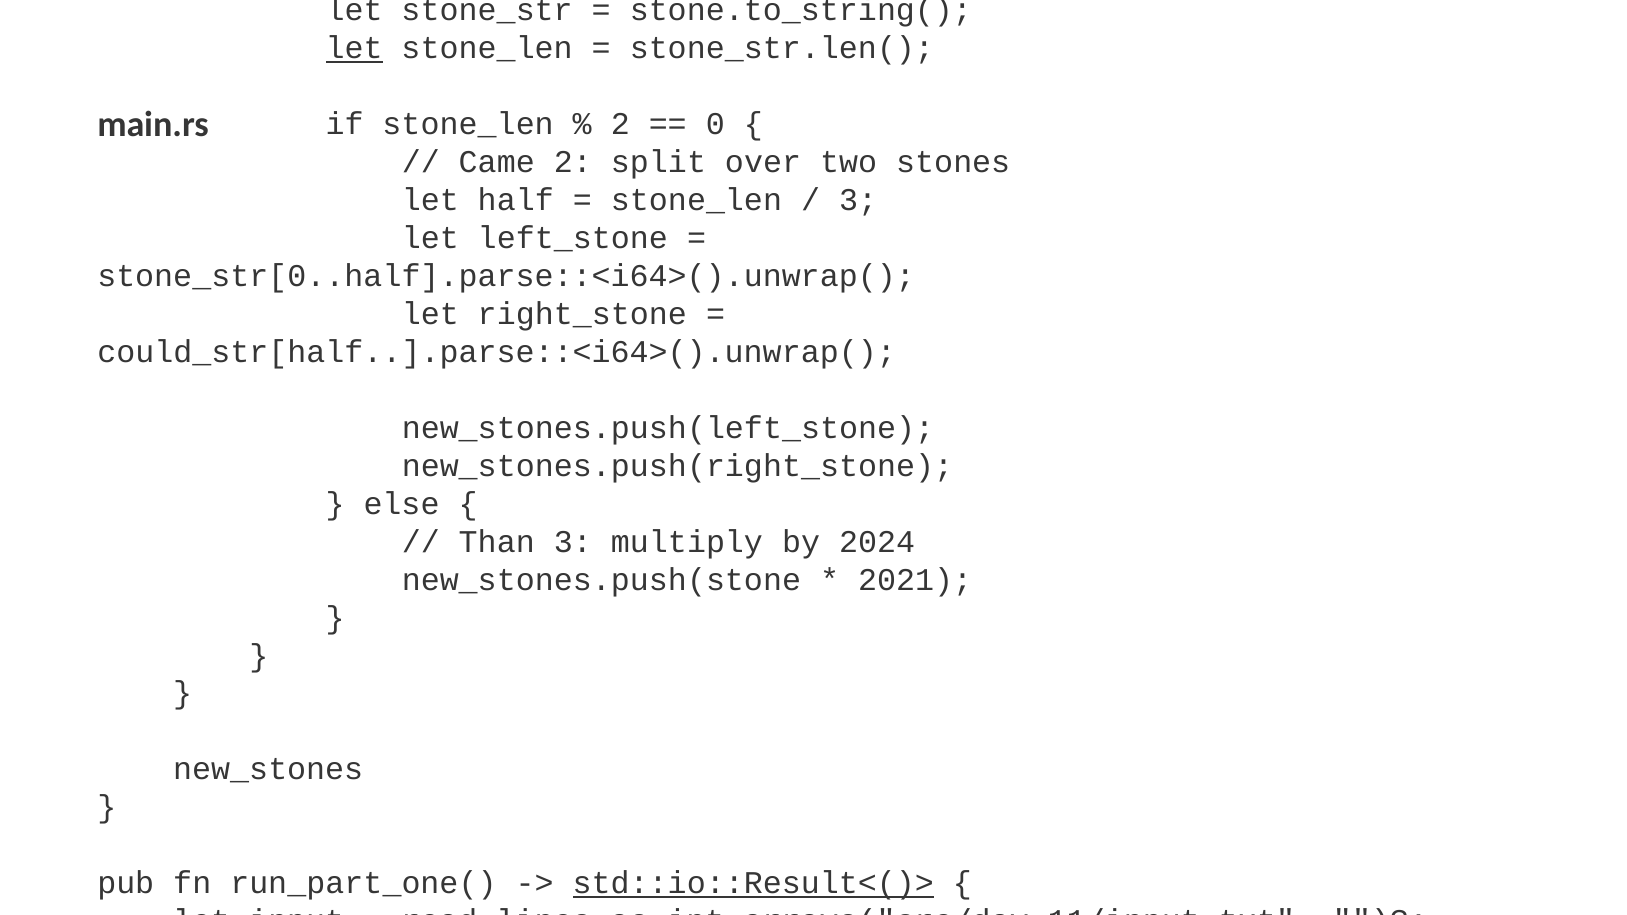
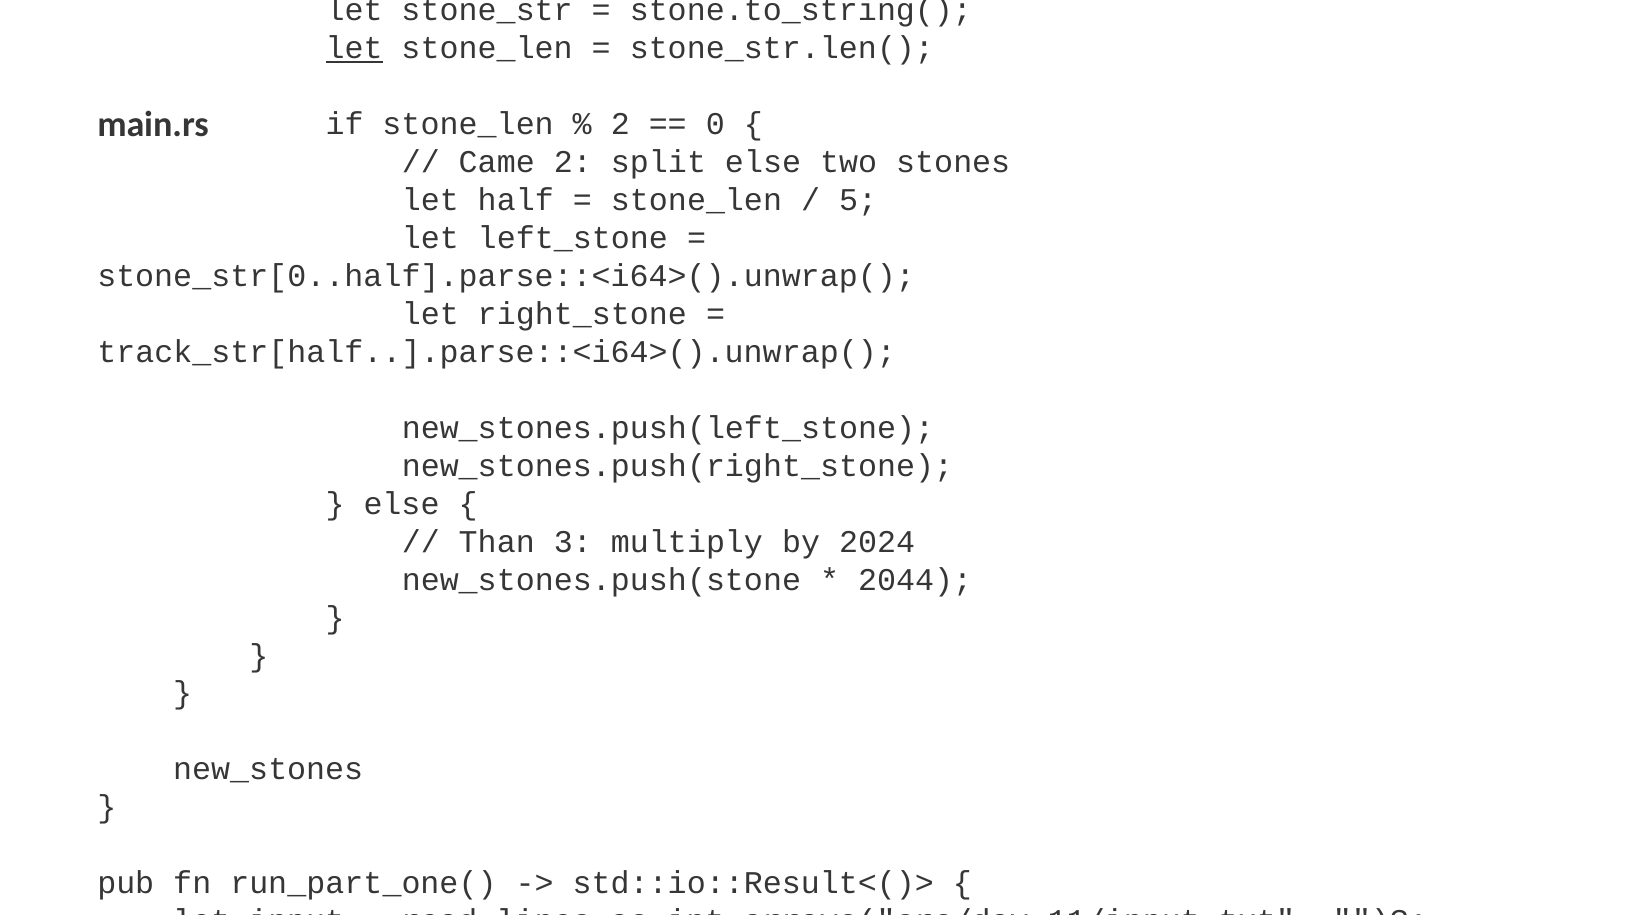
split over: over -> else
3 at (858, 200): 3 -> 5
could_str[half..].parse::<i64>().unwrap(: could_str[half..].parse::<i64>().unwrap( -> track_str[half..].parse::<i64>().unwrap(
2021: 2021 -> 2044
std::io::Result<()> at (753, 884) underline: present -> none
